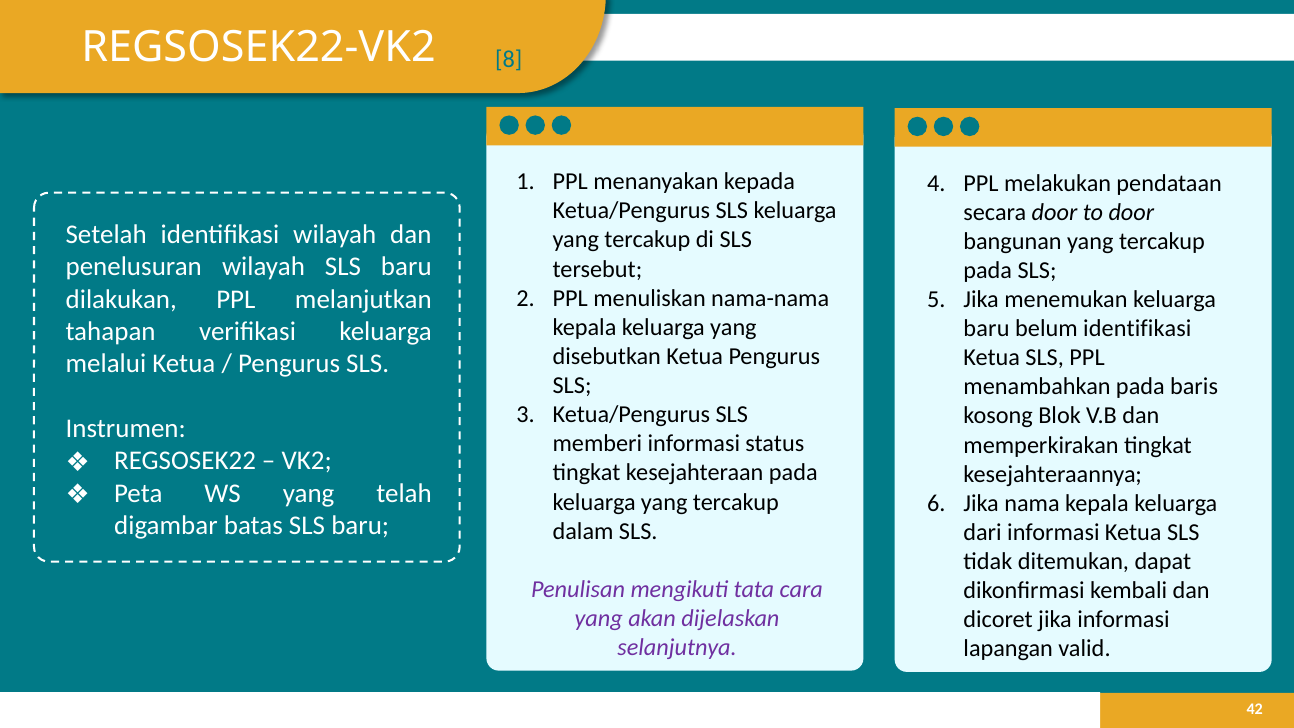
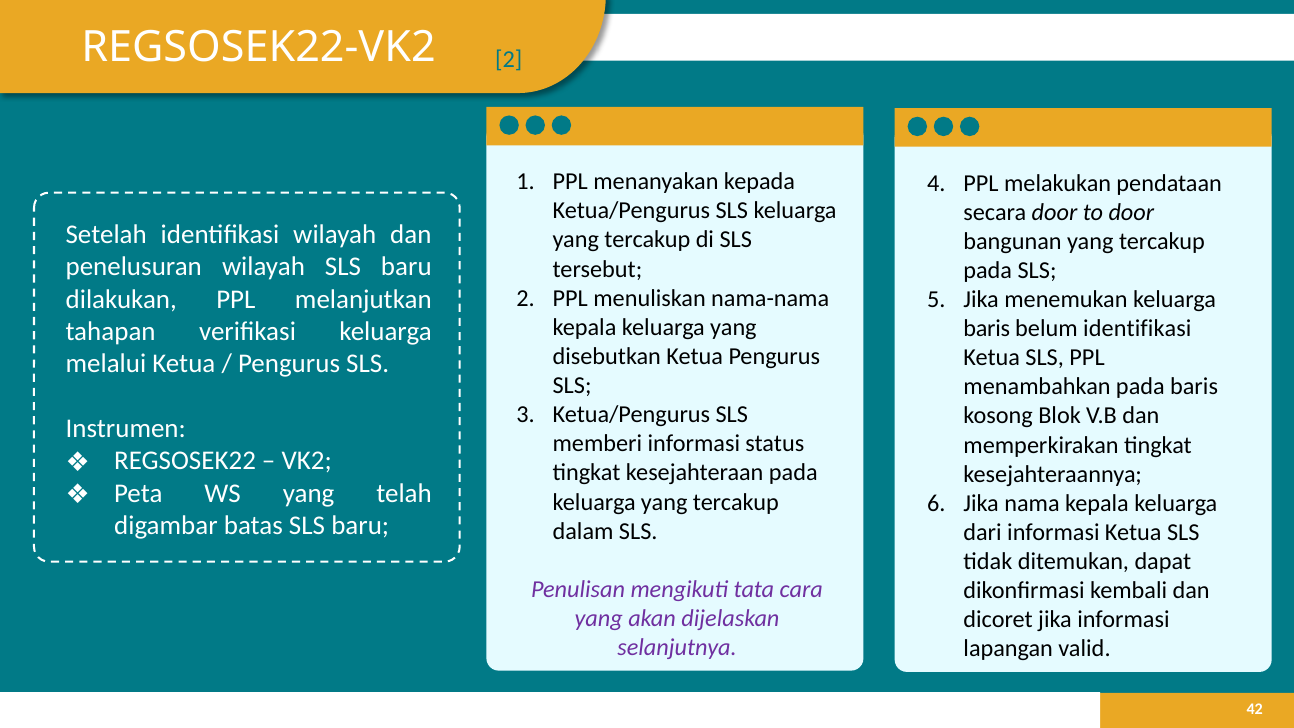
REGSOSEK22-VK2 8: 8 -> 2
baru at (987, 329): baru -> baris
